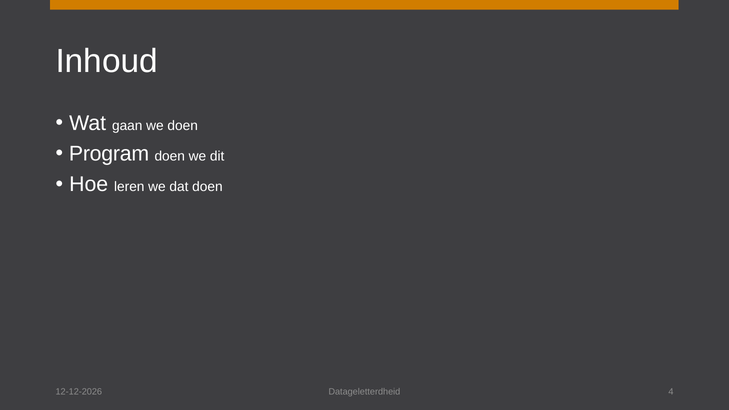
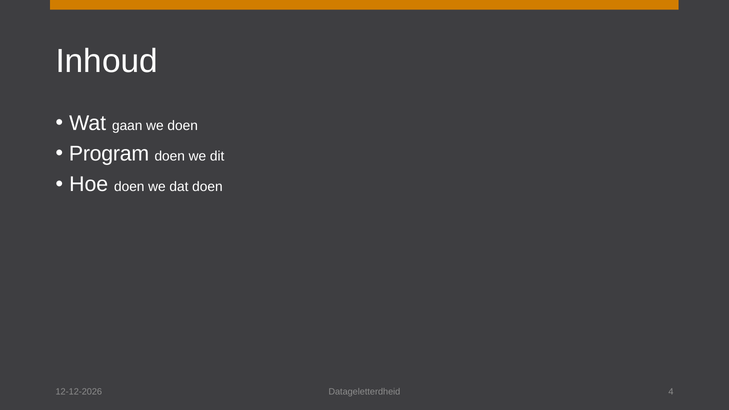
Hoe leren: leren -> doen
